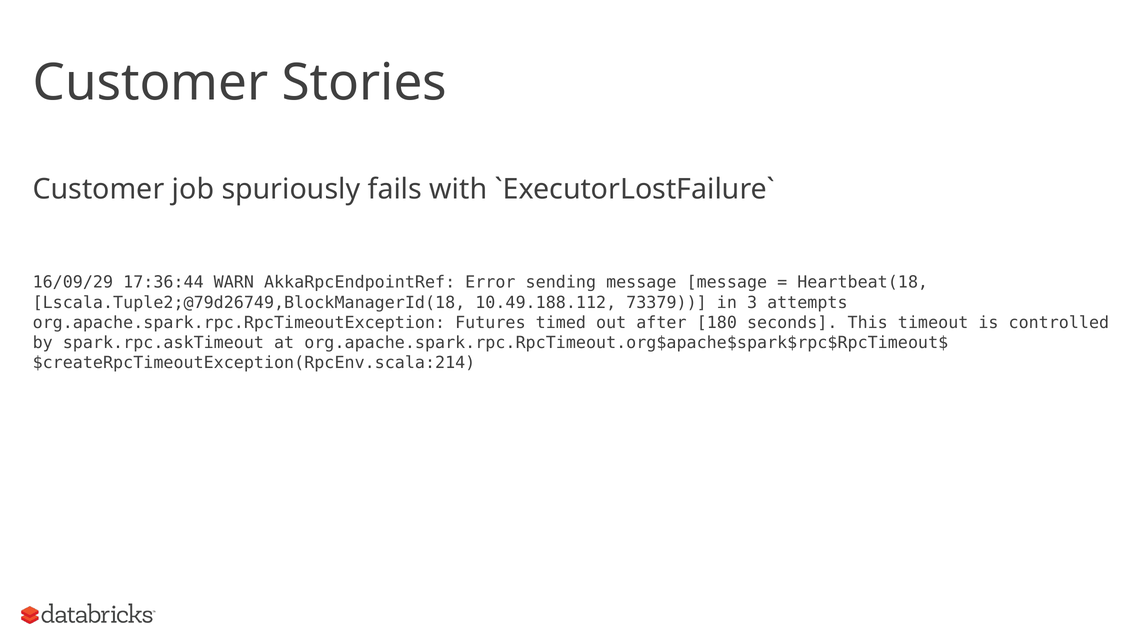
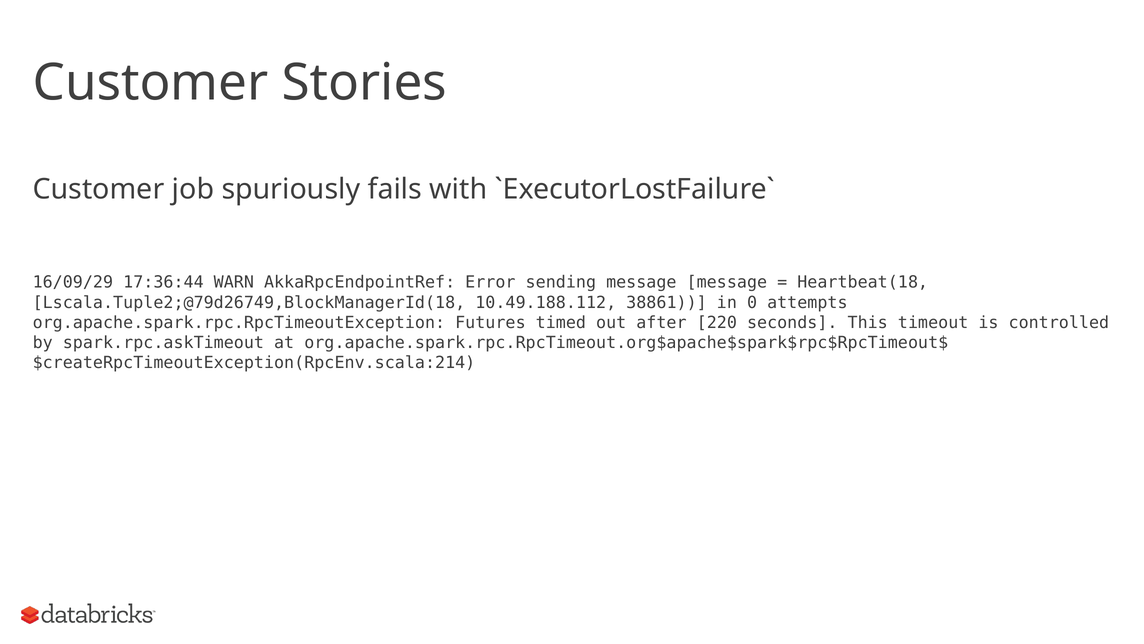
73379: 73379 -> 38861
3: 3 -> 0
180: 180 -> 220
